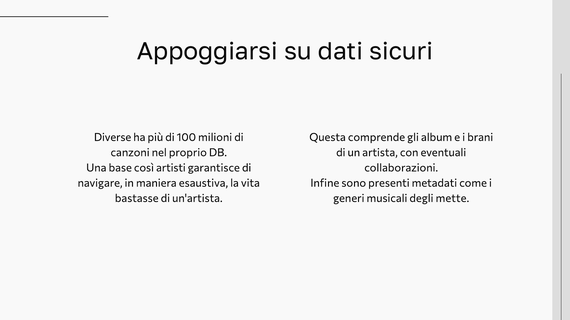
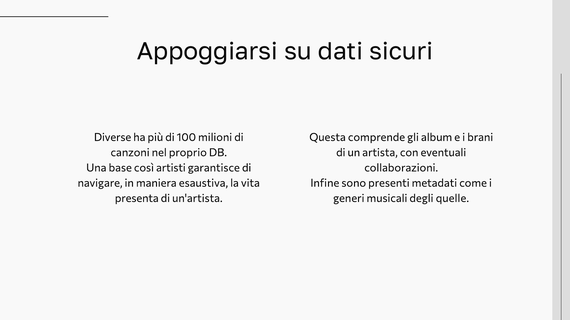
bastasse: bastasse -> presenta
mette: mette -> quelle
